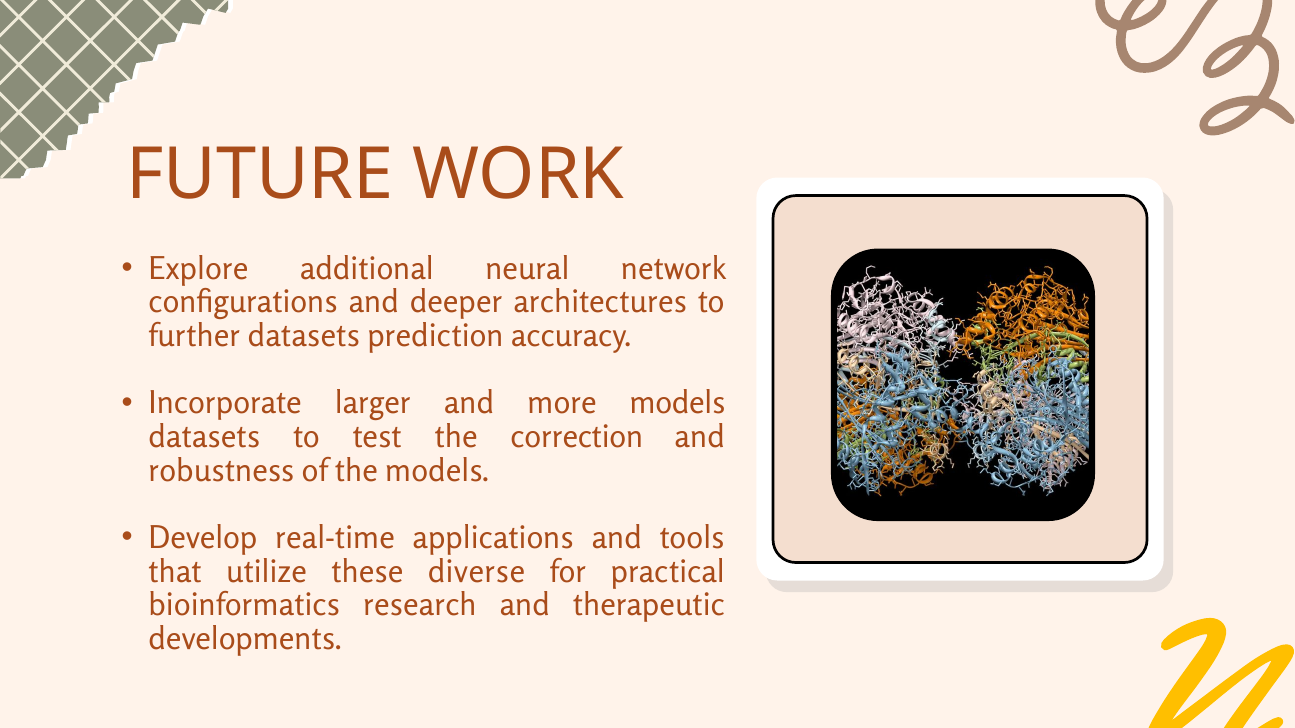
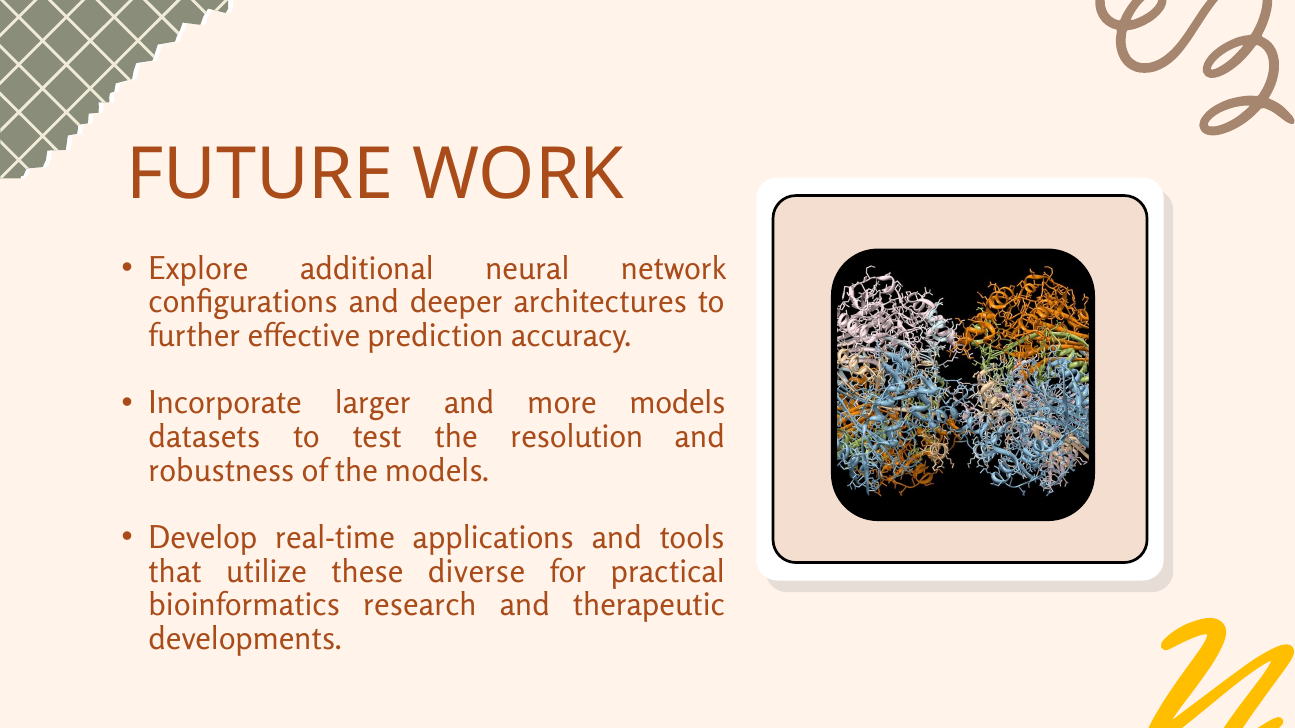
further datasets: datasets -> effective
correction: correction -> resolution
